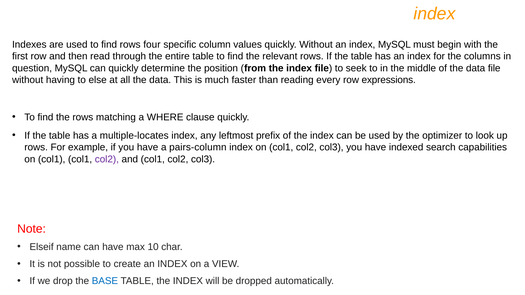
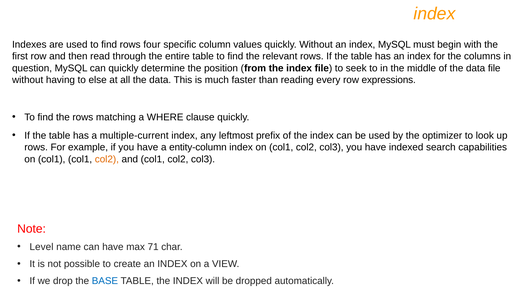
multiple-locates: multiple-locates -> multiple-current
pairs-column: pairs-column -> entity-column
col2 at (107, 159) colour: purple -> orange
Elseif: Elseif -> Level
10: 10 -> 71
